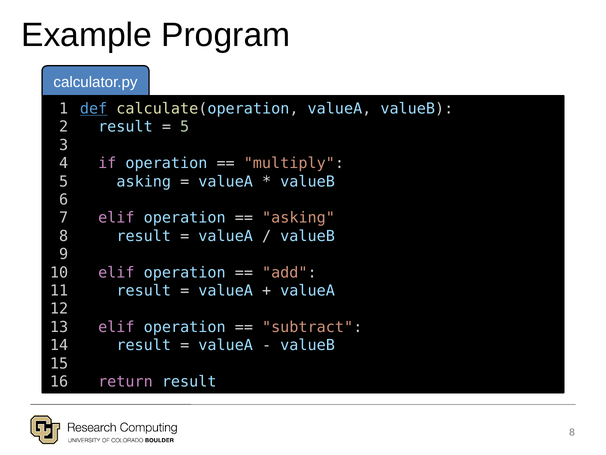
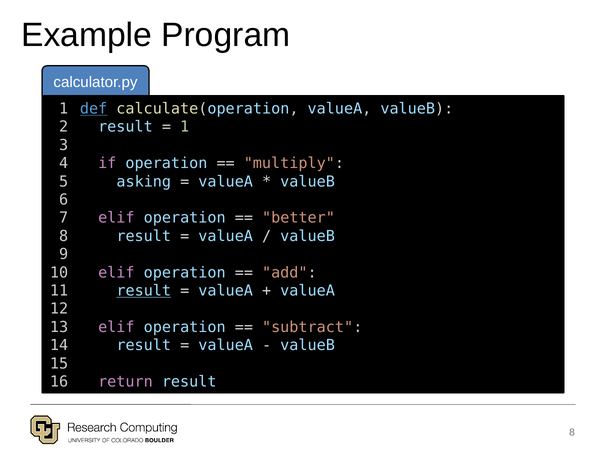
5 at (185, 127): 5 -> 1
asking at (299, 218): asking -> better
result at (144, 290) underline: none -> present
